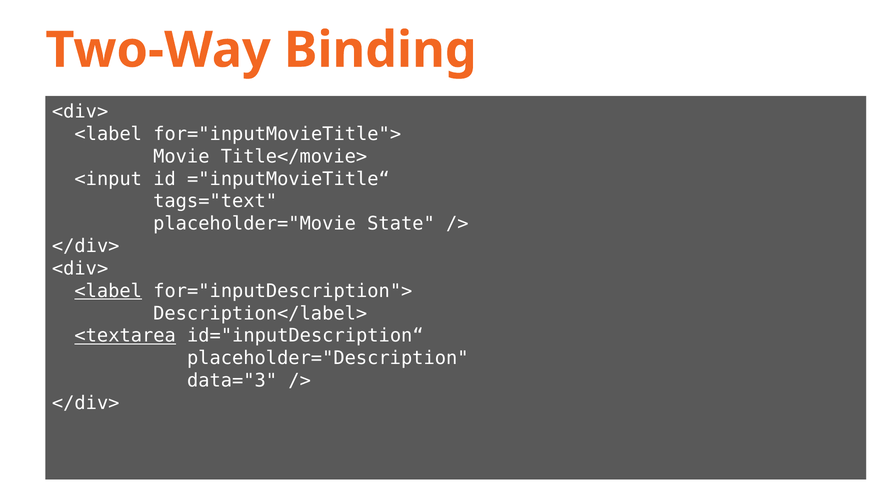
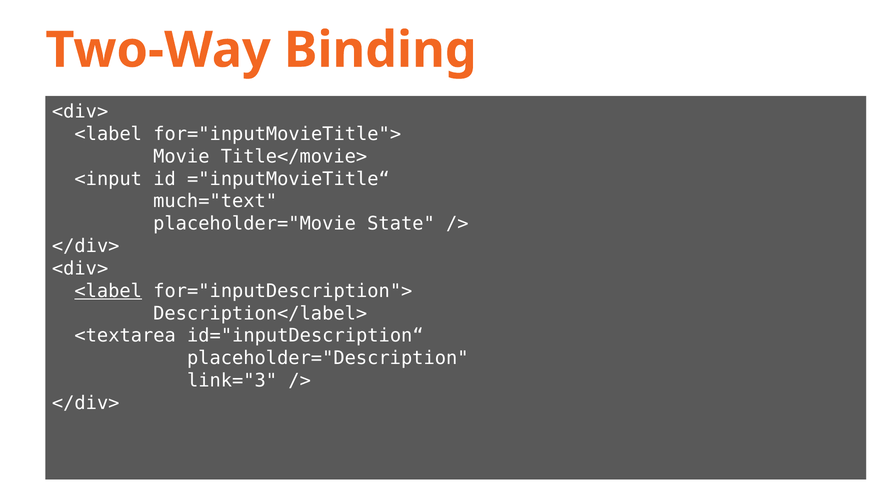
tags="text: tags="text -> much="text
<textarea underline: present -> none
data="3: data="3 -> link="3
